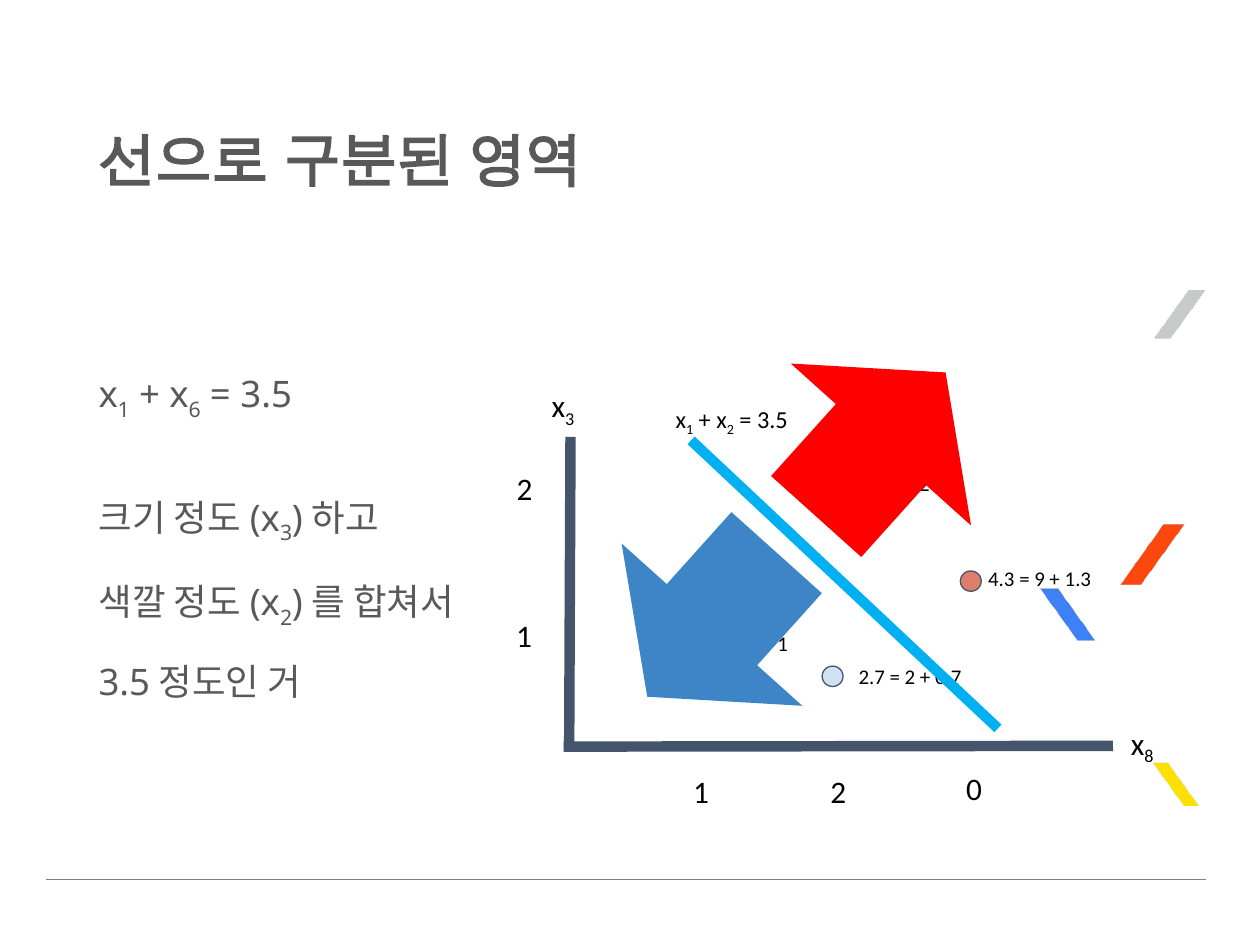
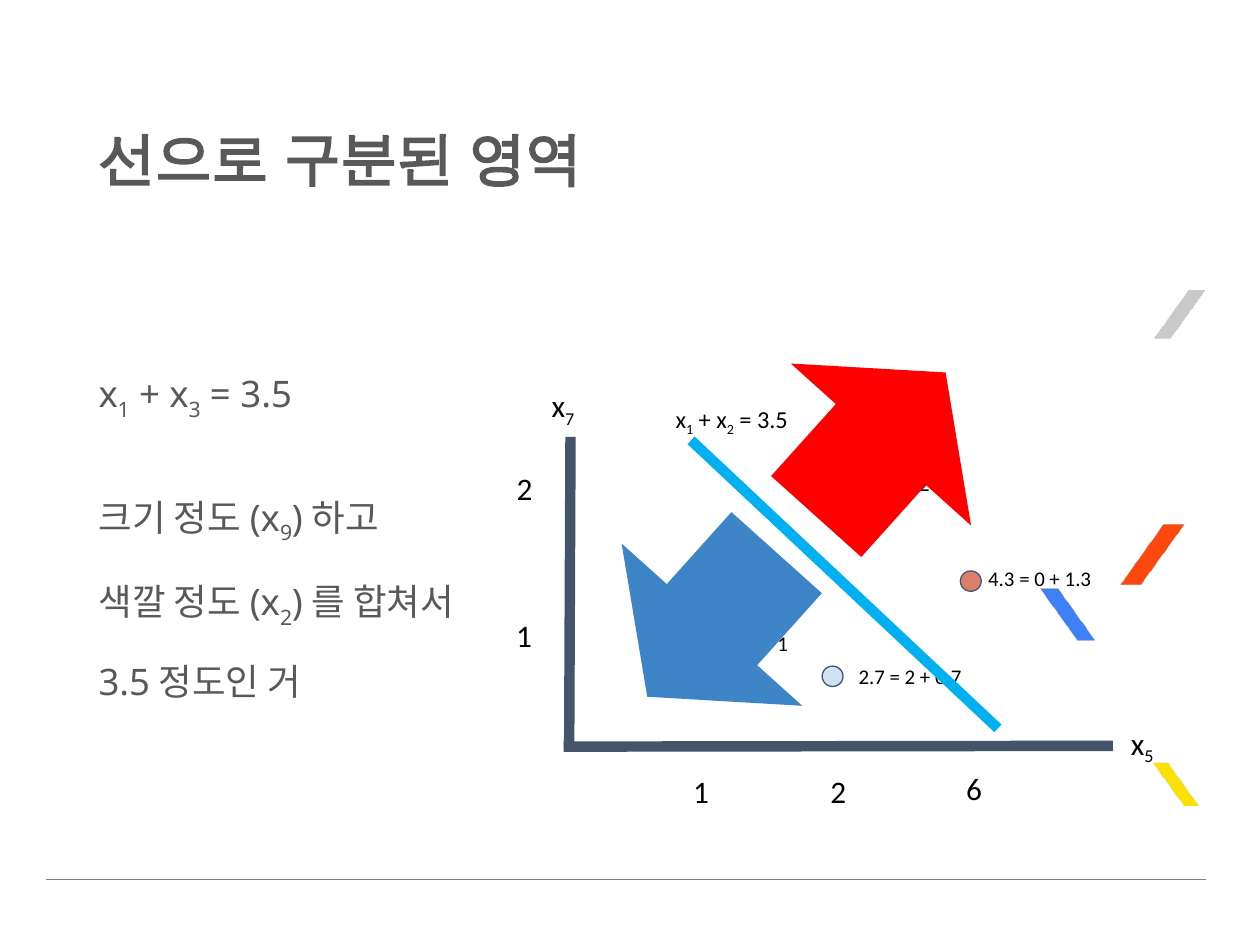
6: 6 -> 3
3 at (570, 419): 3 -> 7
3 at (286, 534): 3 -> 9
9: 9 -> 0
8: 8 -> 5
0: 0 -> 6
